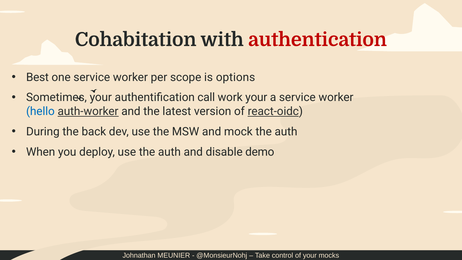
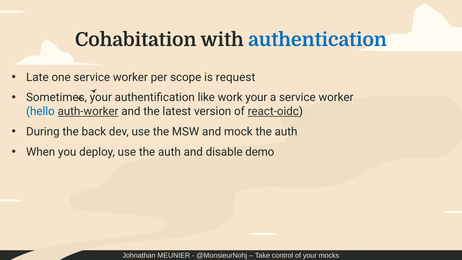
authentication colour: red -> blue
Best: Best -> Late
options: options -> request
call: call -> like
